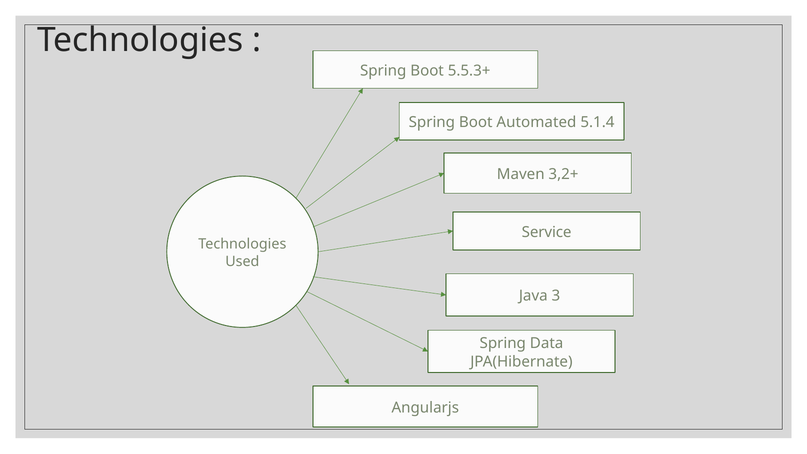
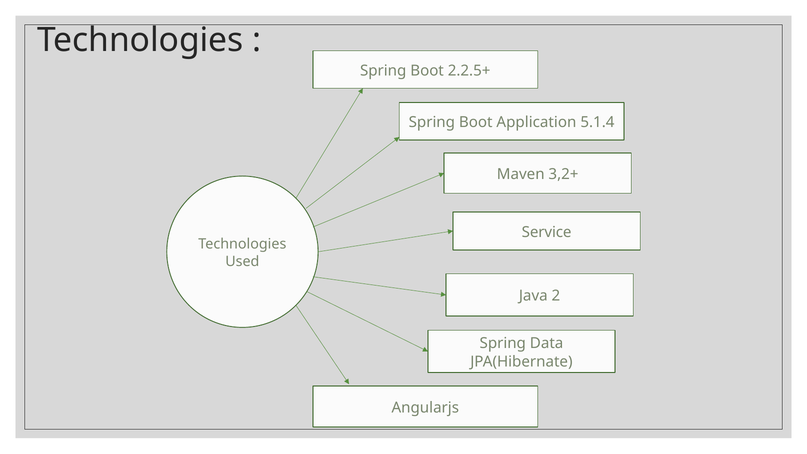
5.5.3+: 5.5.3+ -> 2.2.5+
Automated: Automated -> Application
3: 3 -> 2
